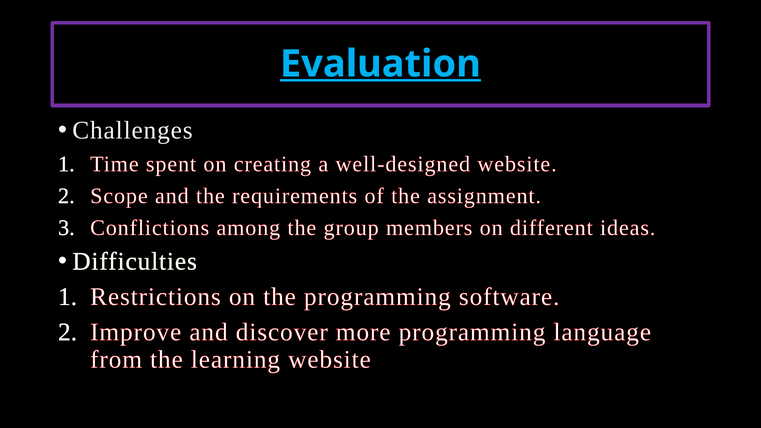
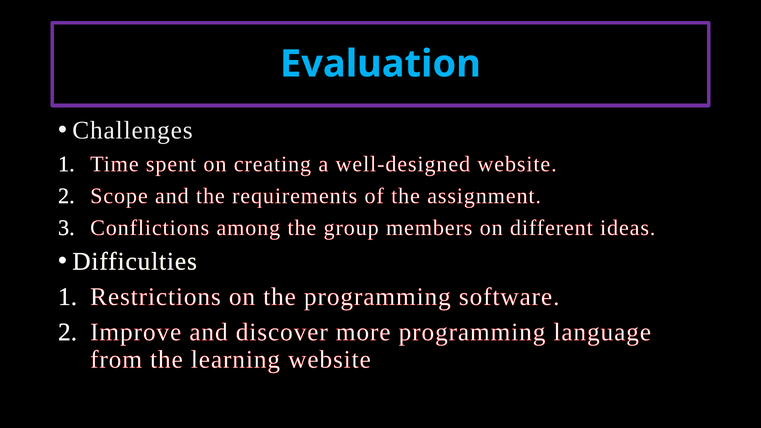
Evaluation underline: present -> none
